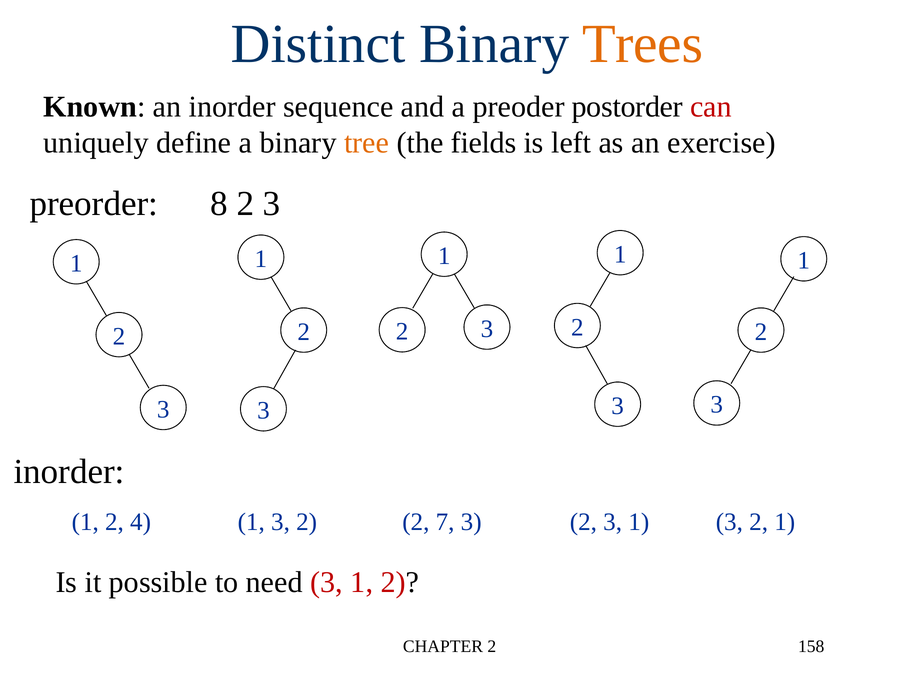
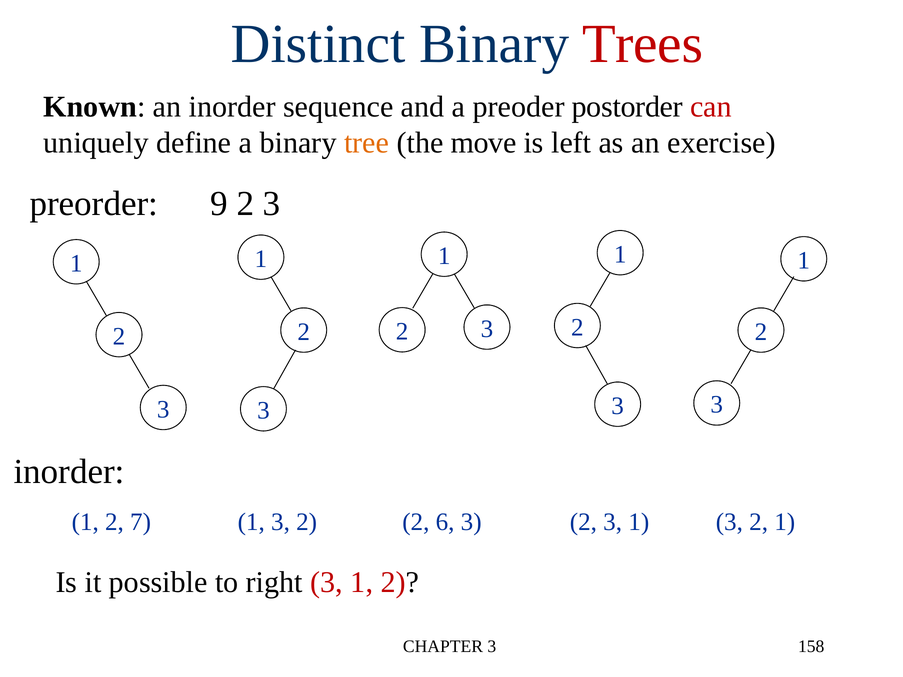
Trees colour: orange -> red
fields: fields -> move
8: 8 -> 9
4: 4 -> 7
7: 7 -> 6
need: need -> right
CHAPTER 2: 2 -> 3
